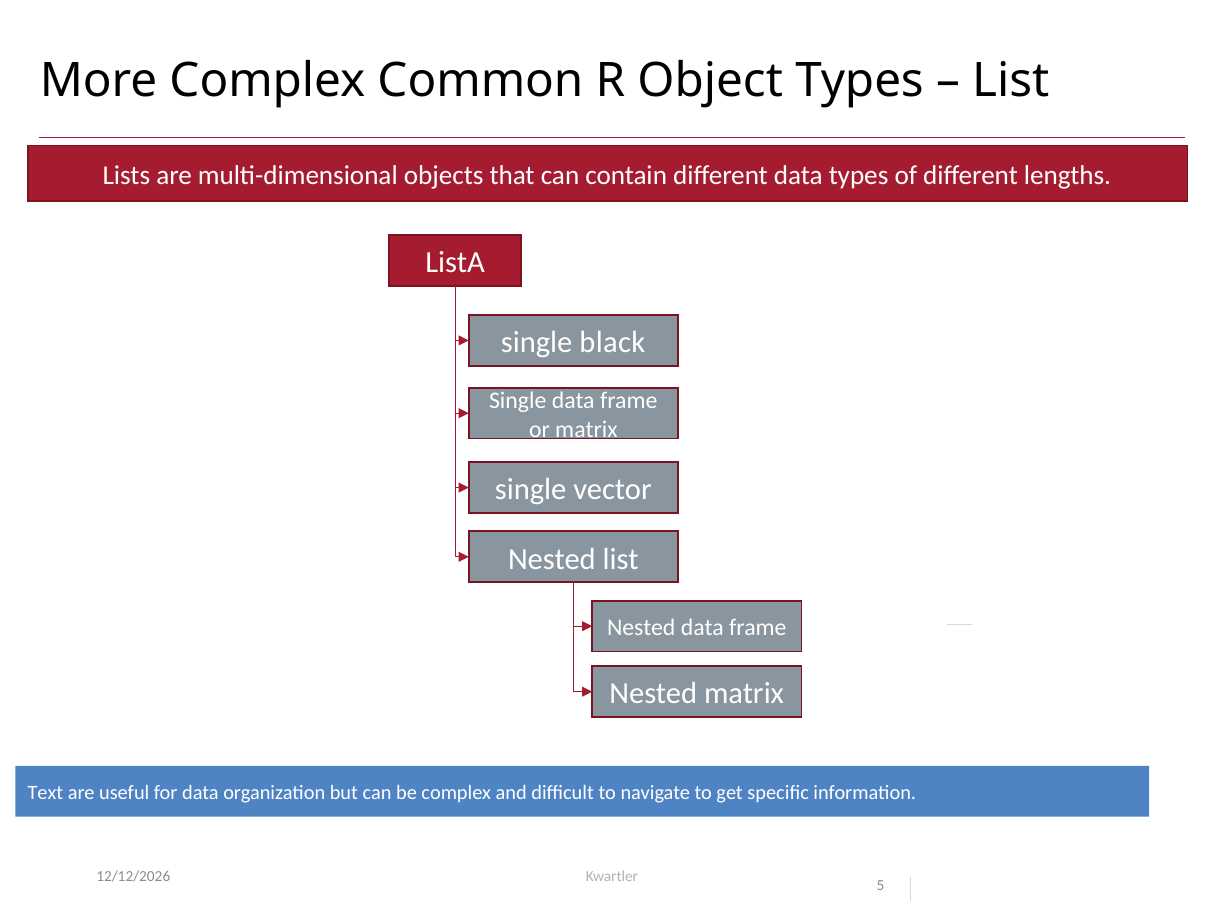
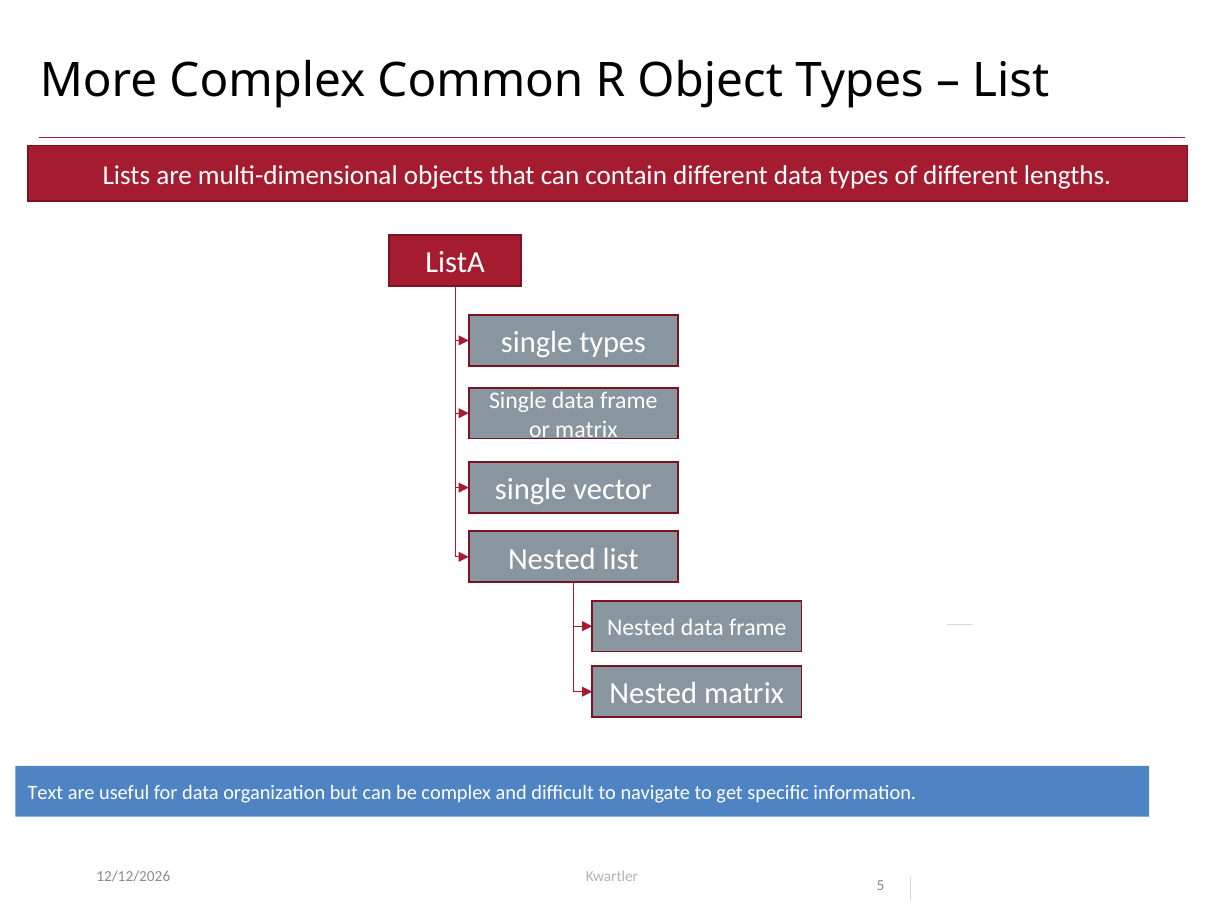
single black: black -> types
